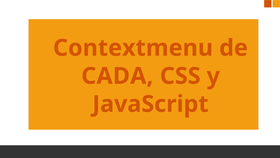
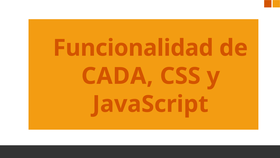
Contextmenu: Contextmenu -> Funcionalidad
